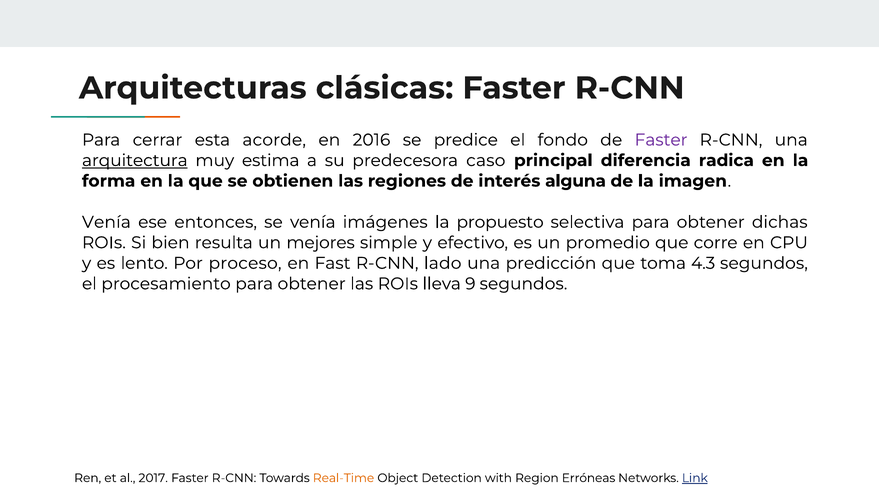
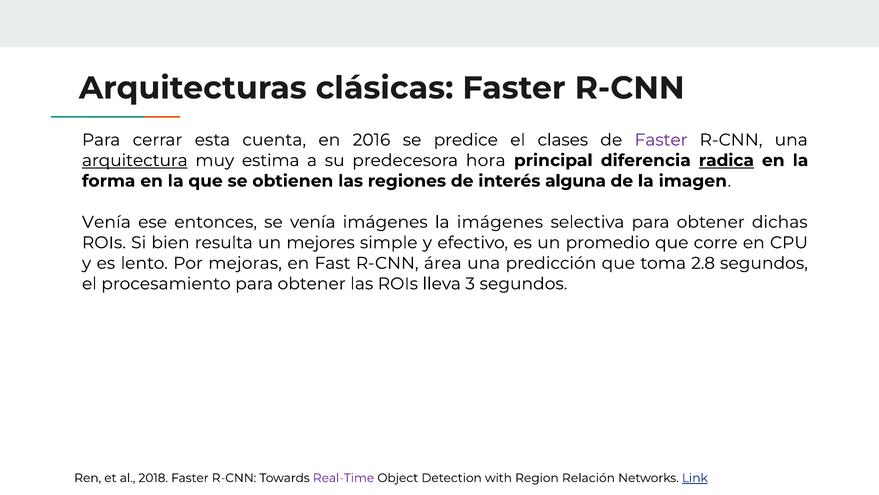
acorde: acorde -> cuenta
fondo: fondo -> clases
caso: caso -> hora
radica underline: none -> present
la propuesto: propuesto -> imágenes
proceso: proceso -> mejoras
lado: lado -> área
4.3: 4.3 -> 2.8
9: 9 -> 3
2017: 2017 -> 2018
Real-Time colour: orange -> purple
Erróneas: Erróneas -> Relación
